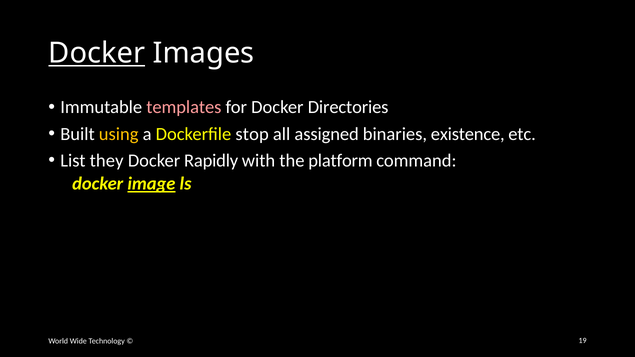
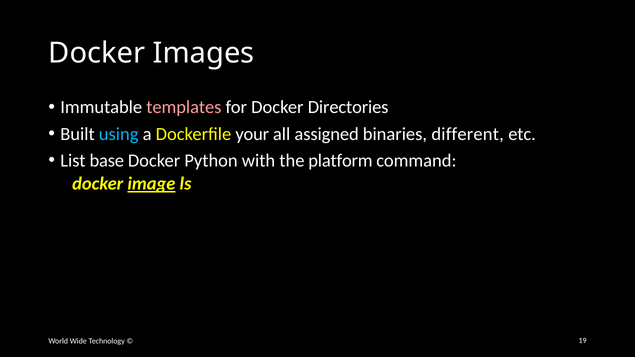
Docker at (97, 53) underline: present -> none
using colour: yellow -> light blue
stop: stop -> your
existence: existence -> different
they: they -> base
Rapidly: Rapidly -> Python
